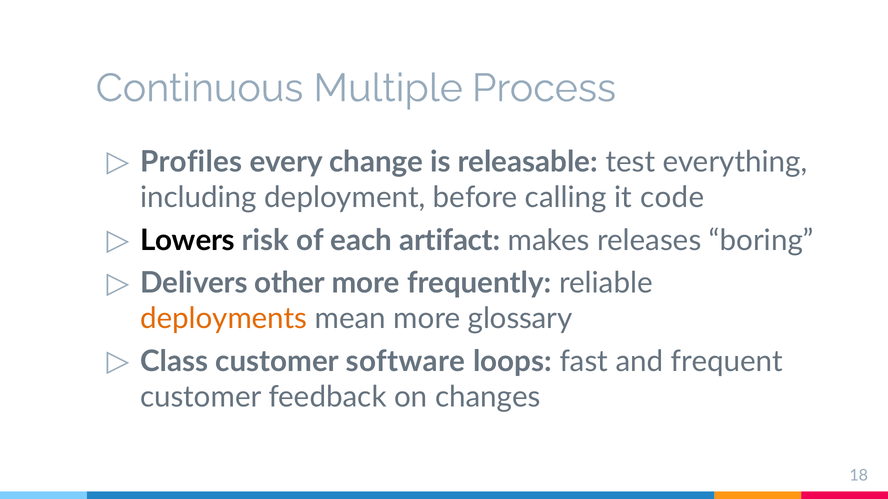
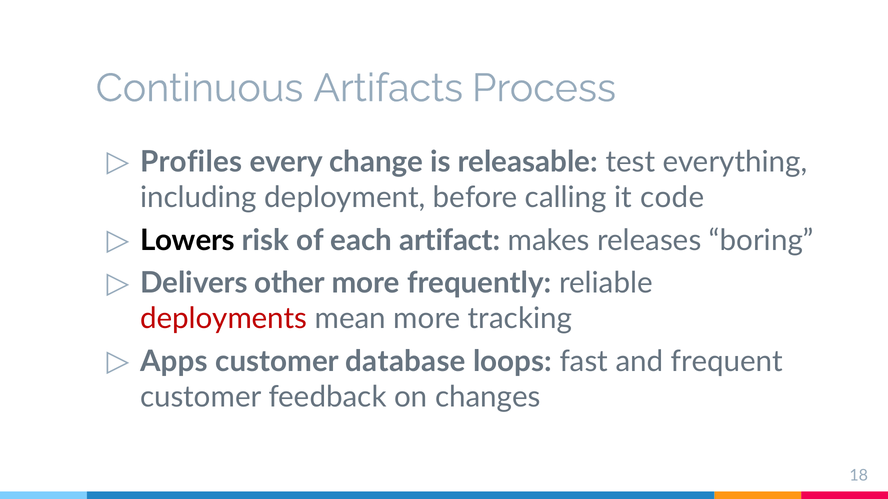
Multiple: Multiple -> Artifacts
deployments colour: orange -> red
glossary: glossary -> tracking
Class: Class -> Apps
software: software -> database
